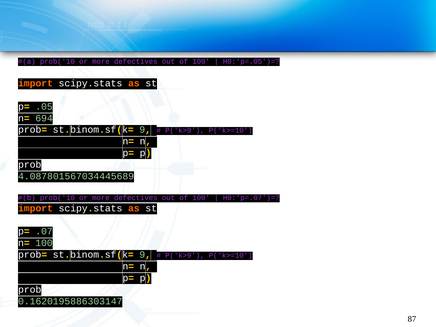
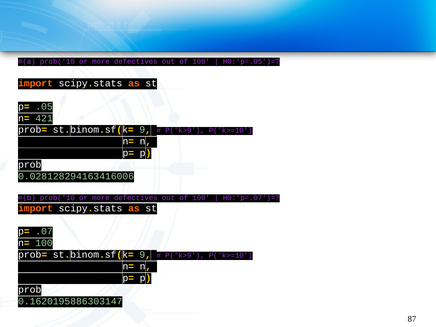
694: 694 -> 421
4.087801567034445689: 4.087801567034445689 -> 0.028128294163416006
